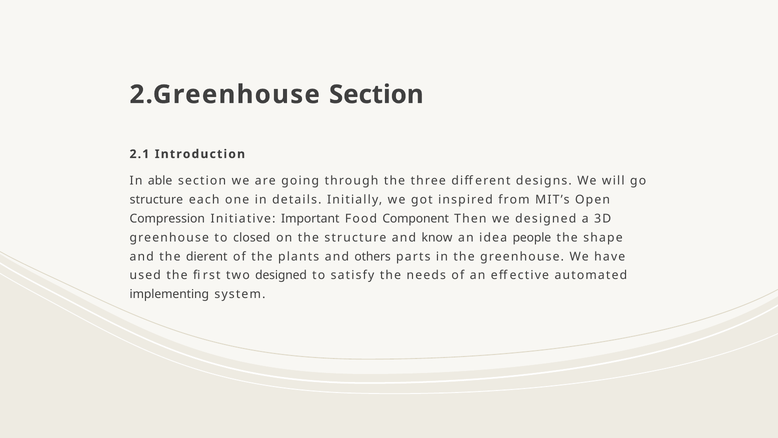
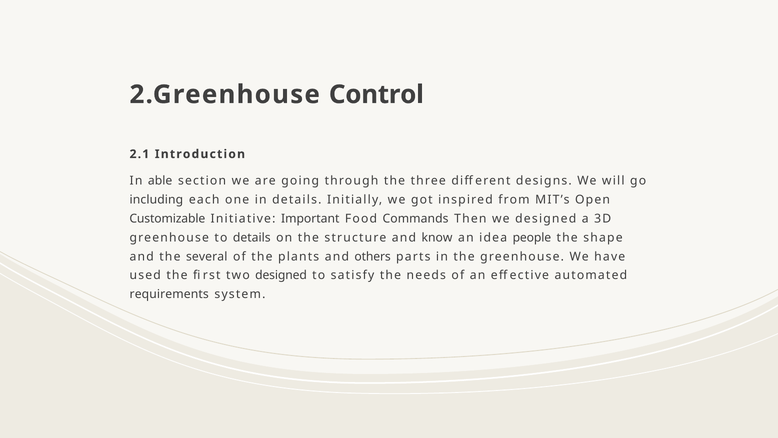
2.Greenhouse Section: Section -> Control
structure at (156, 199): structure -> including
Compression: Compression -> Customizable
Component: Component -> Commands
to closed: closed -> details
dierent: dierent -> several
implementing: implementing -> requirements
